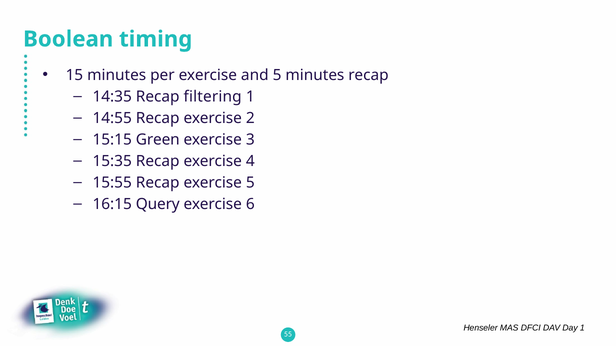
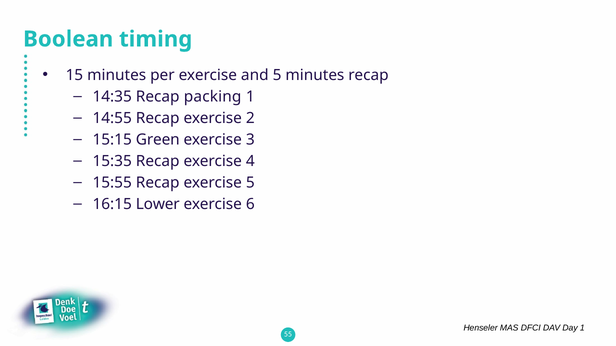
filtering: filtering -> packing
Query: Query -> Lower
